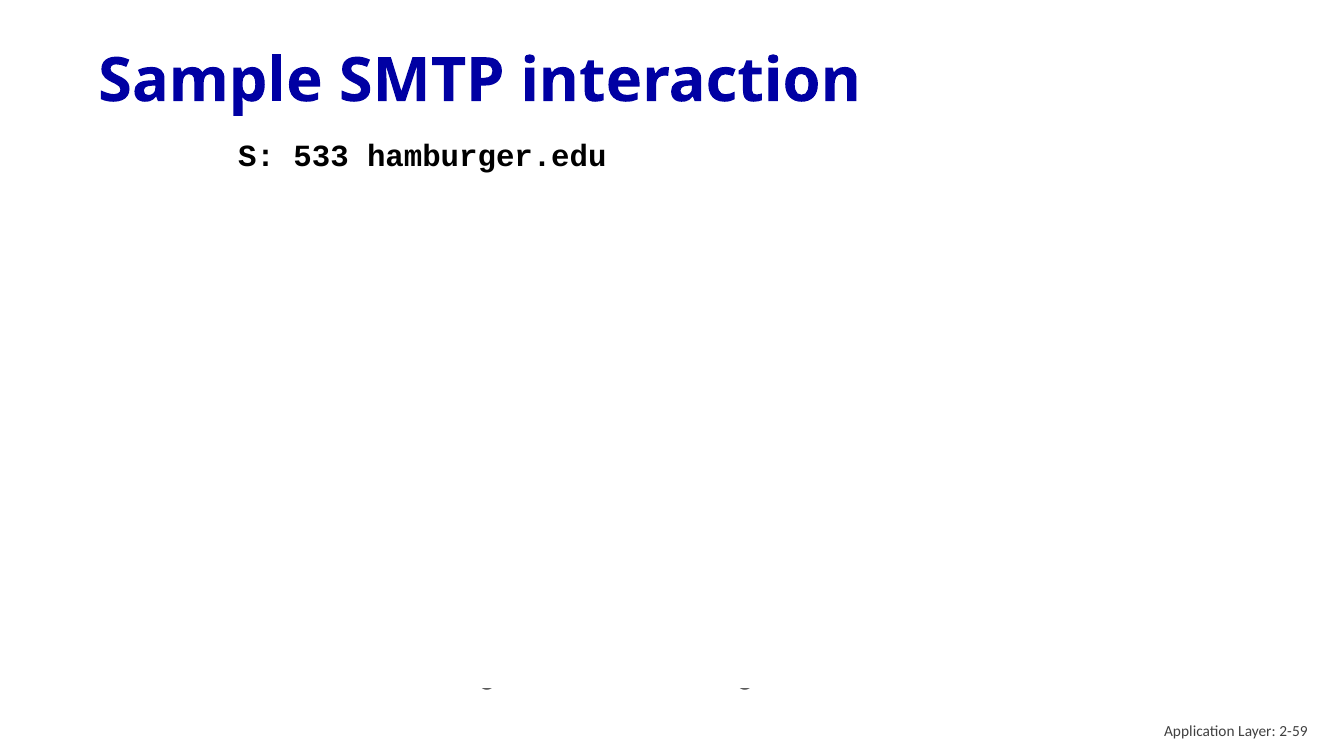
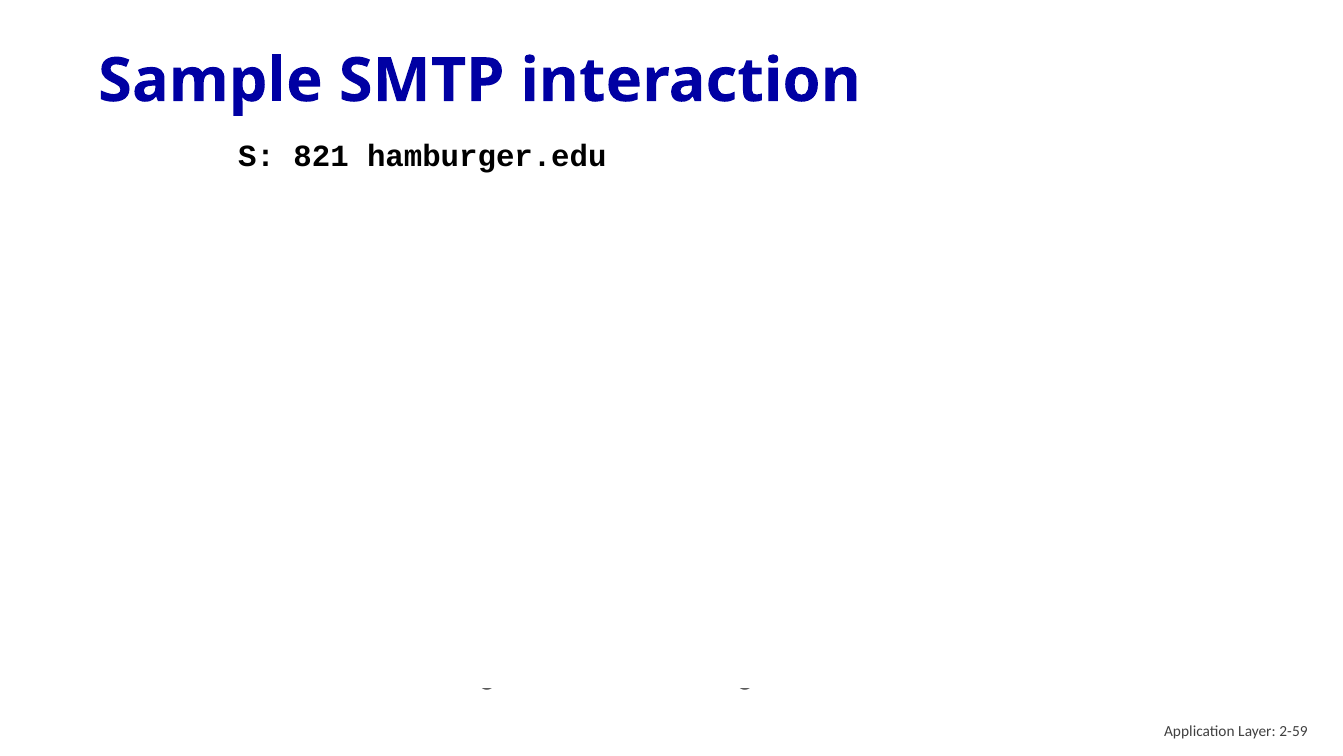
533: 533 -> 821
